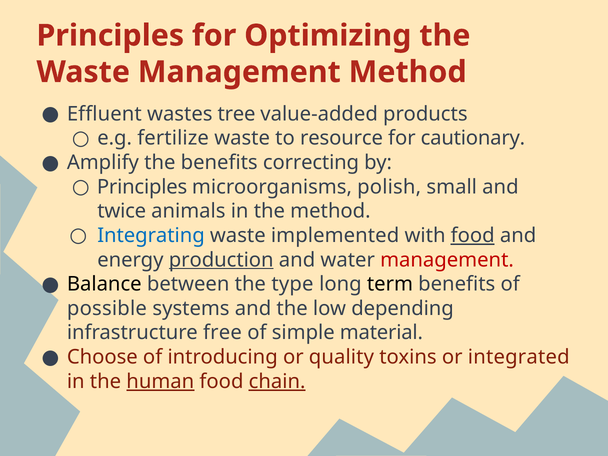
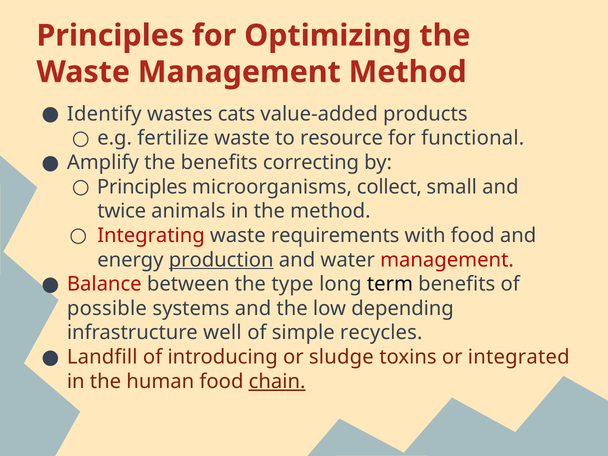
Effluent: Effluent -> Identify
tree: tree -> cats
cautionary: cautionary -> functional
polish: polish -> collect
Integrating colour: blue -> red
implemented: implemented -> requirements
food at (473, 236) underline: present -> none
Balance colour: black -> red
free: free -> well
material: material -> recycles
Choose: Choose -> Landfill
quality: quality -> sludge
human underline: present -> none
